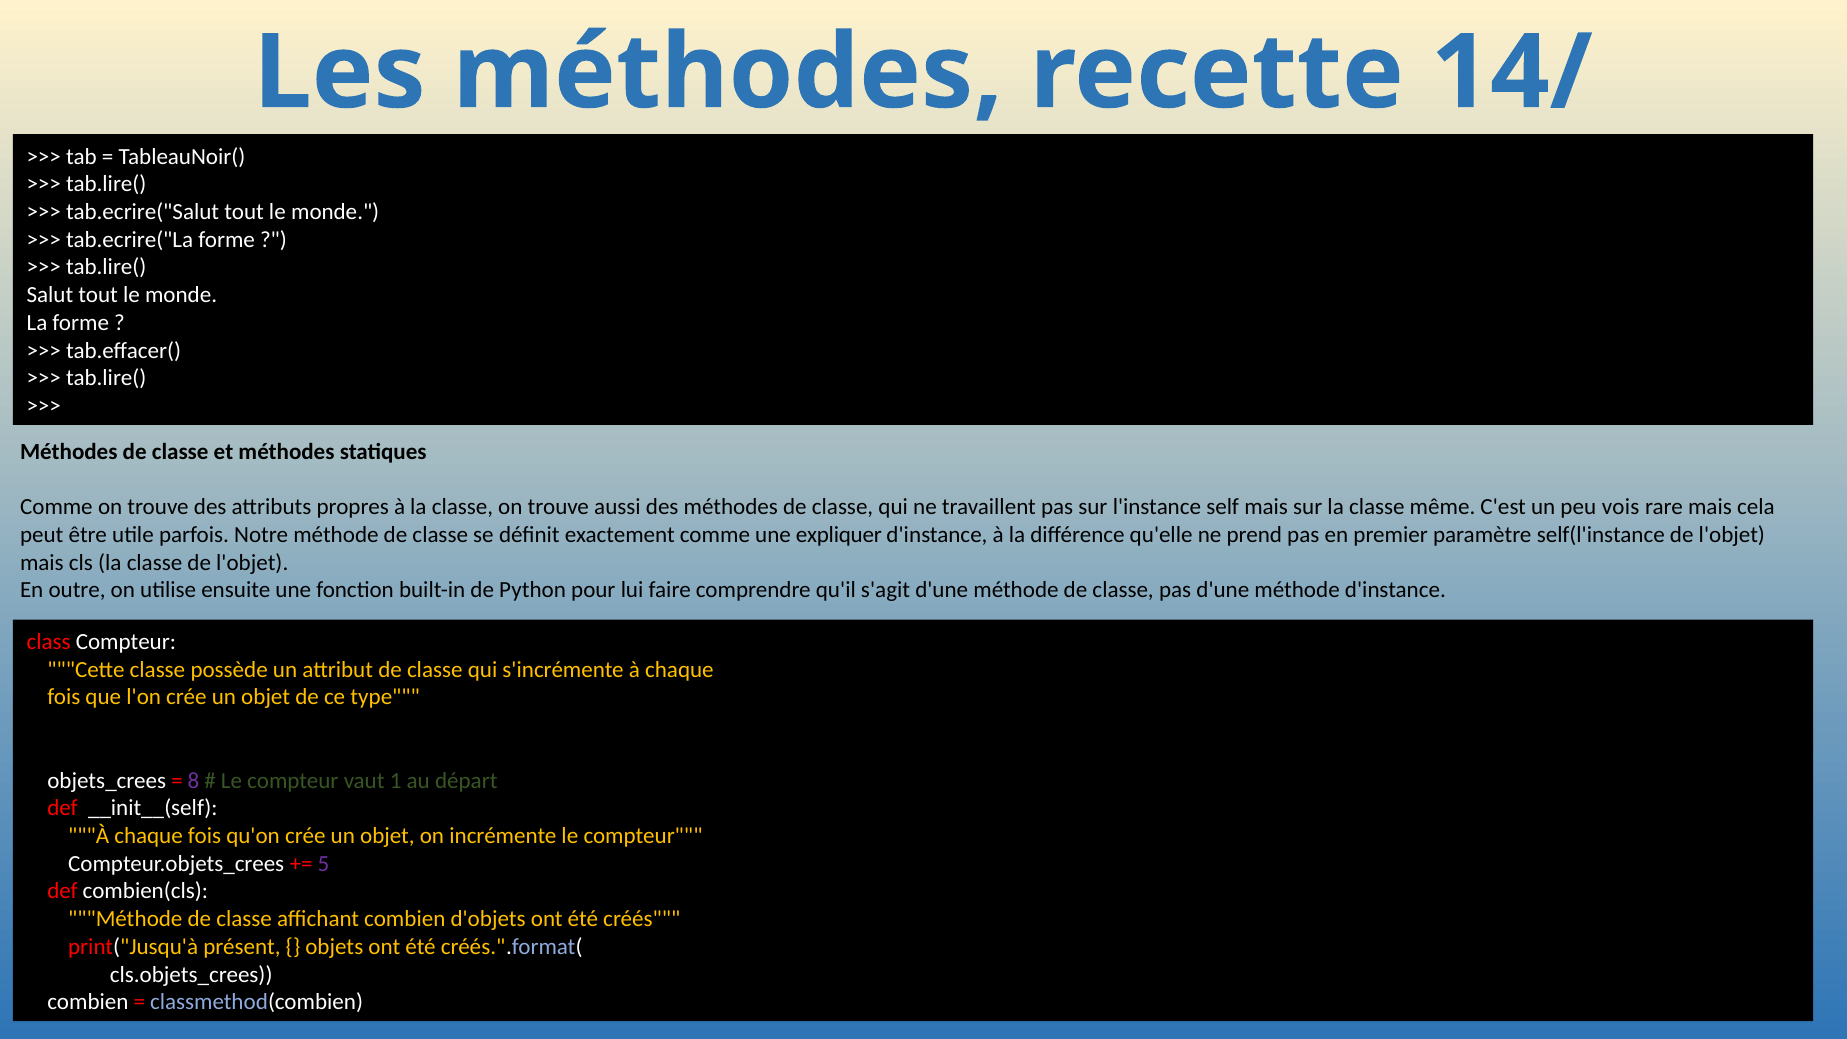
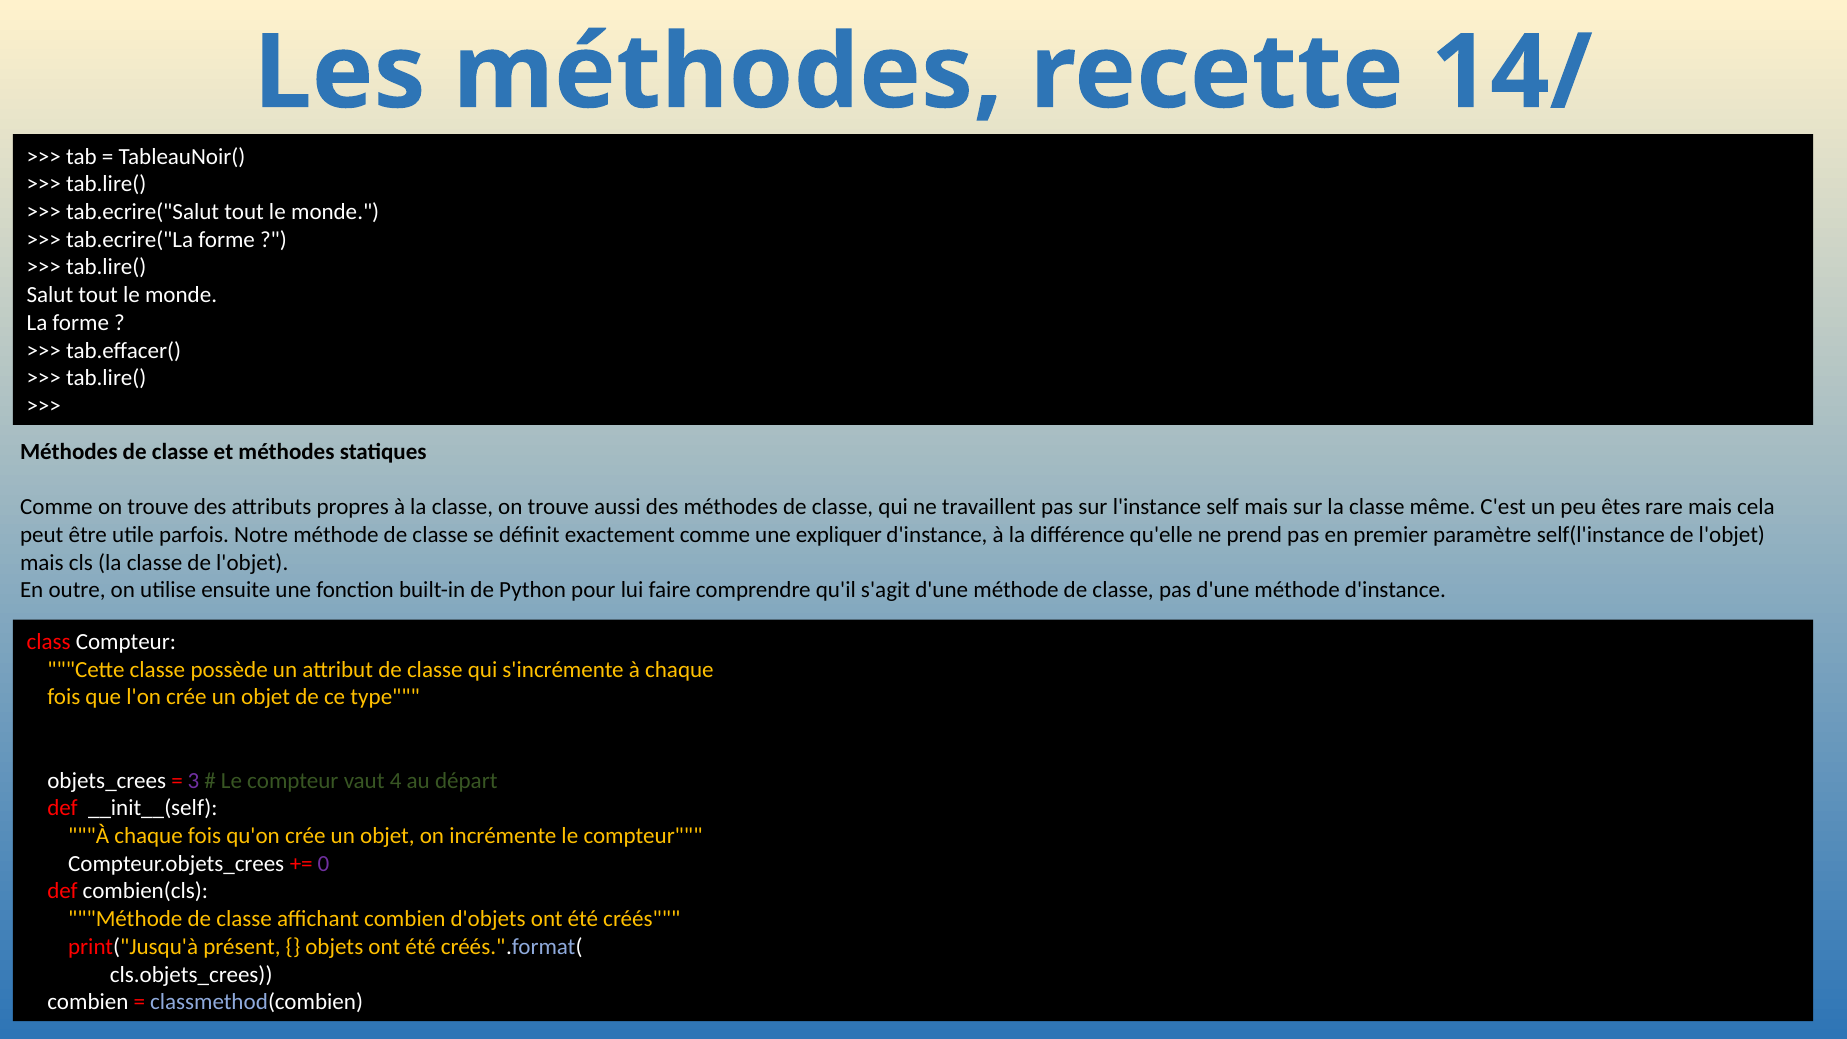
vois: vois -> êtes
8: 8 -> 3
1: 1 -> 4
5: 5 -> 0
